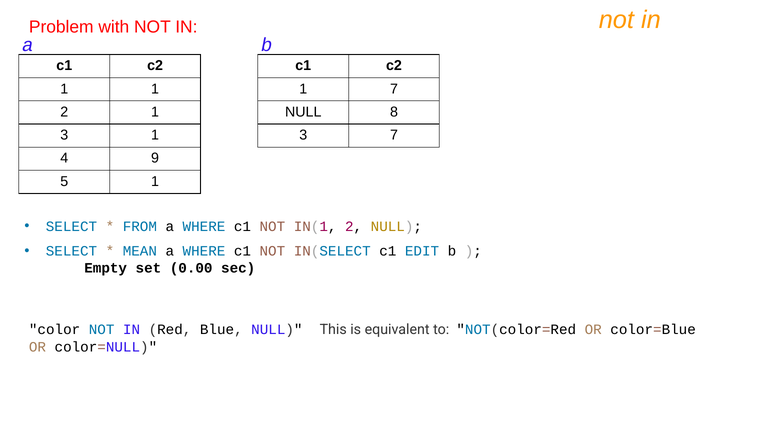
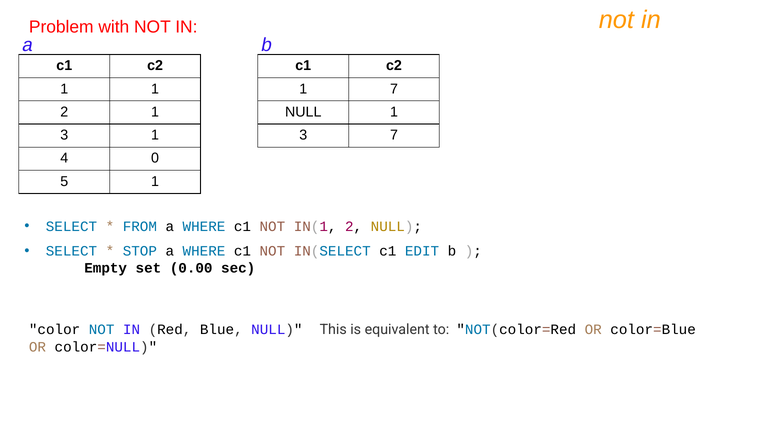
NULL 8: 8 -> 1
9: 9 -> 0
MEAN: MEAN -> STOP
